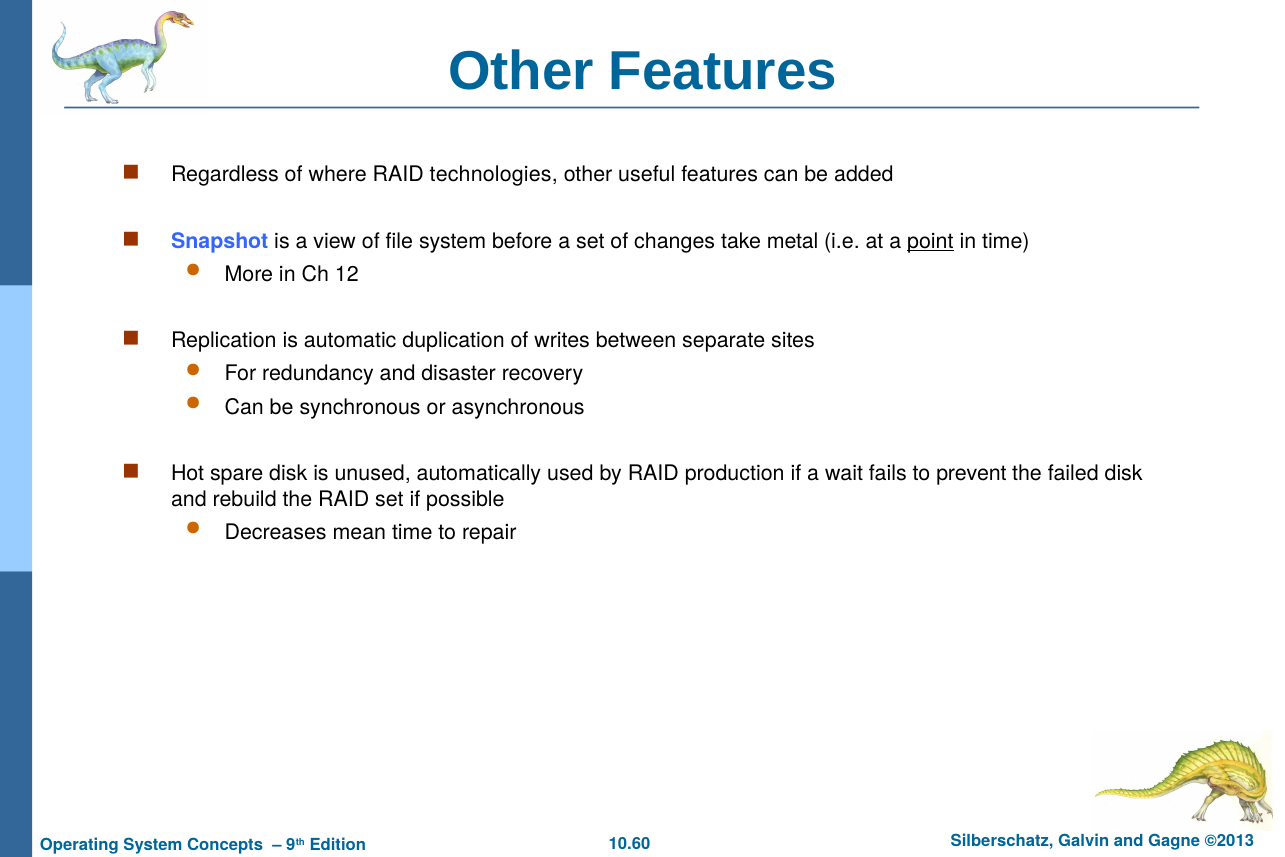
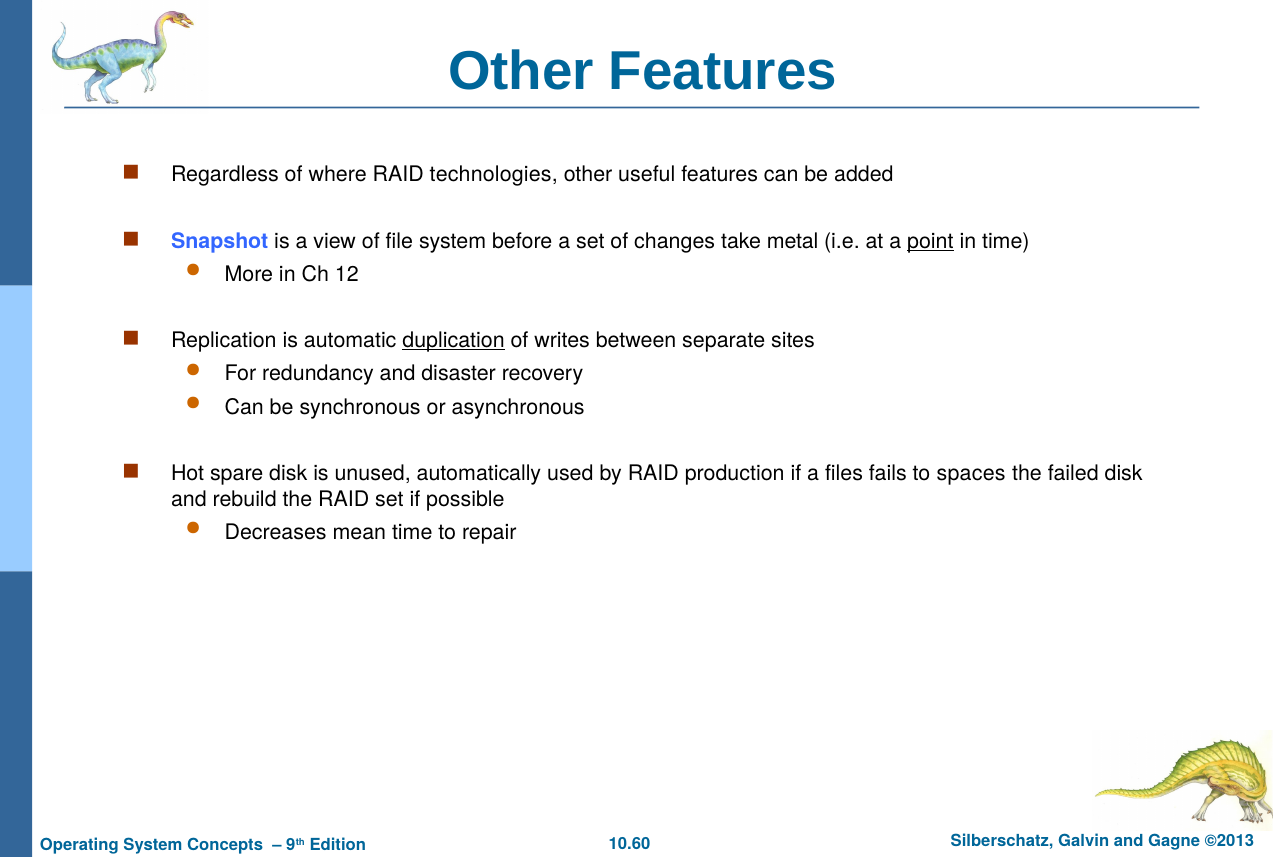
duplication underline: none -> present
wait: wait -> files
prevent: prevent -> spaces
